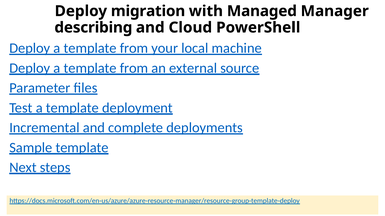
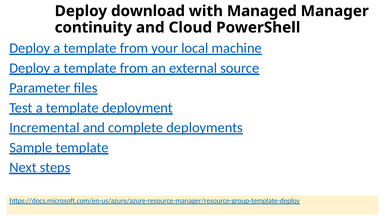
migration: migration -> download
describing: describing -> continuity
